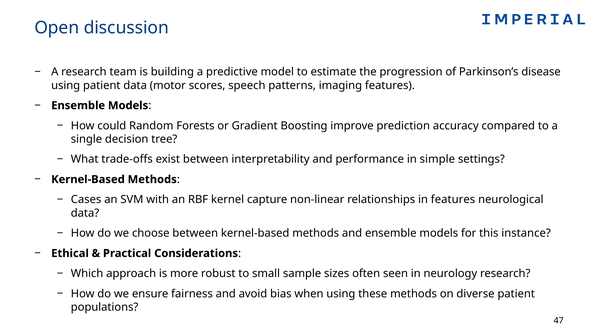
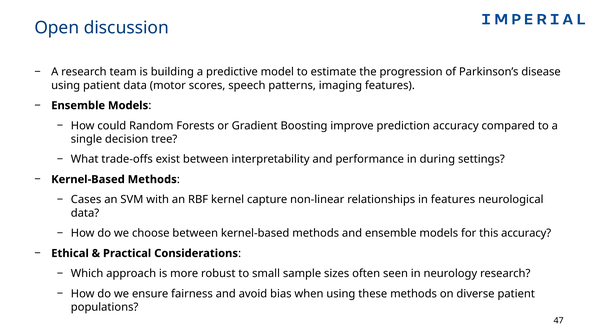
simple: simple -> during
this instance: instance -> accuracy
